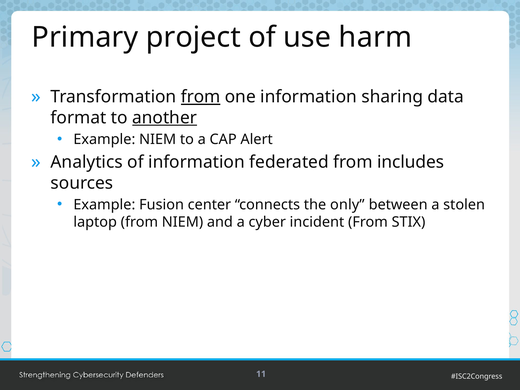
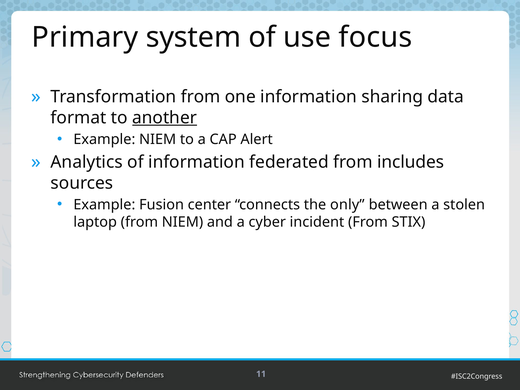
project: project -> system
harm: harm -> focus
from at (201, 97) underline: present -> none
